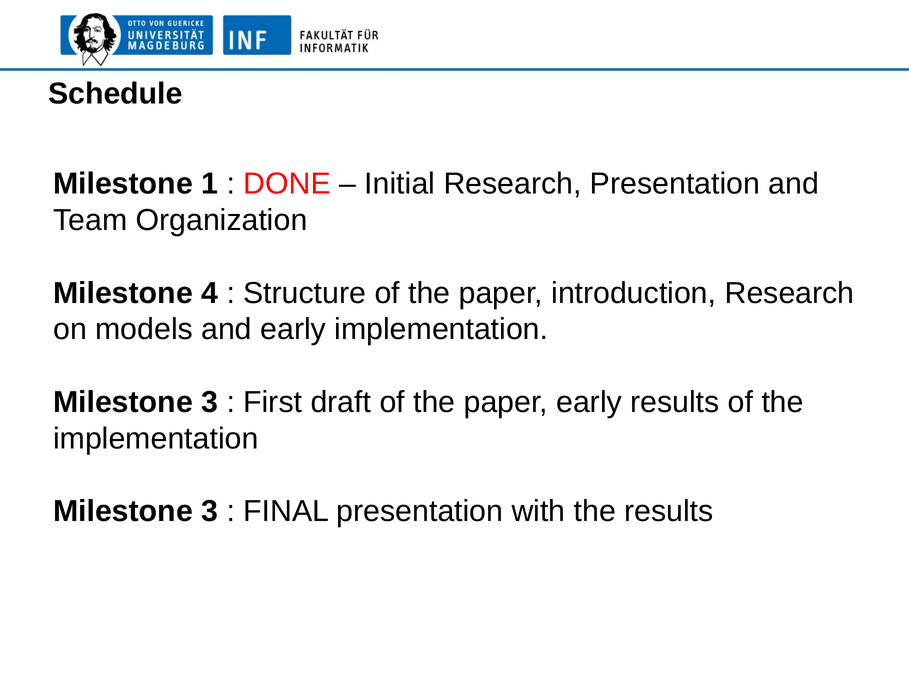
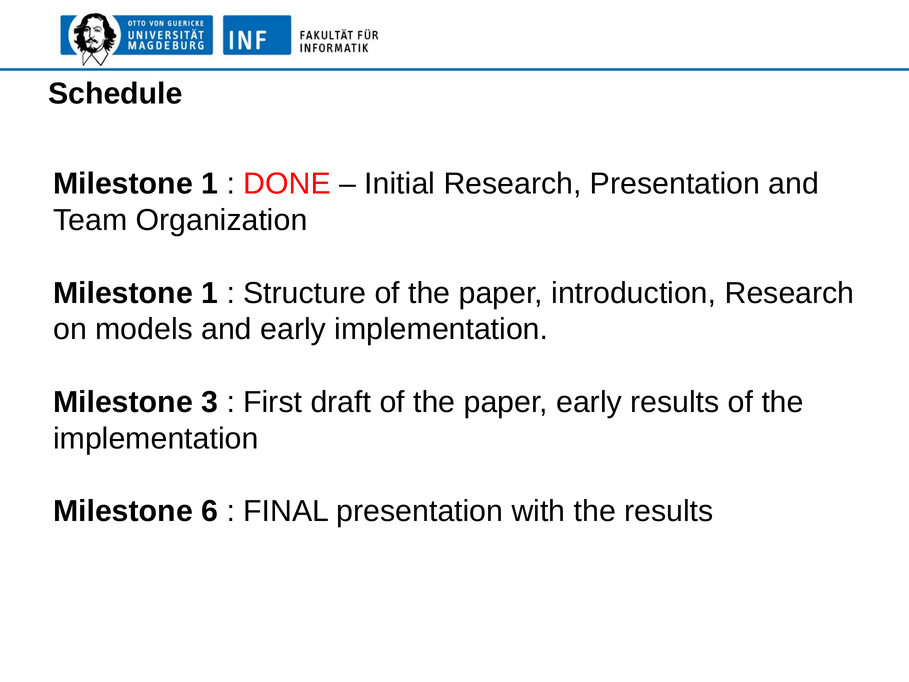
4 at (210, 293): 4 -> 1
3 at (210, 511): 3 -> 6
